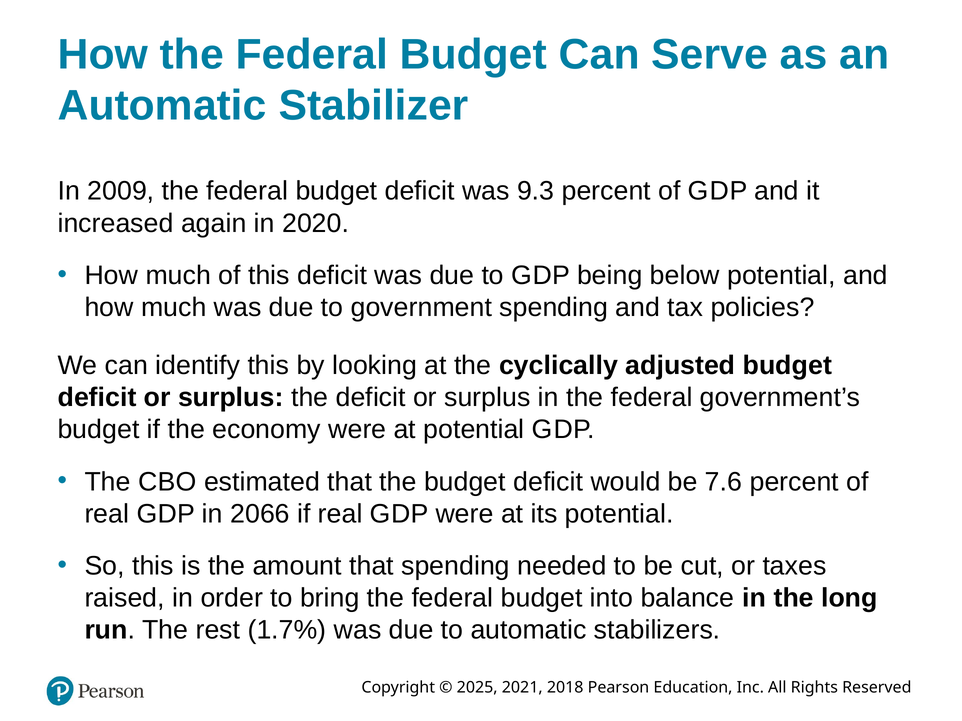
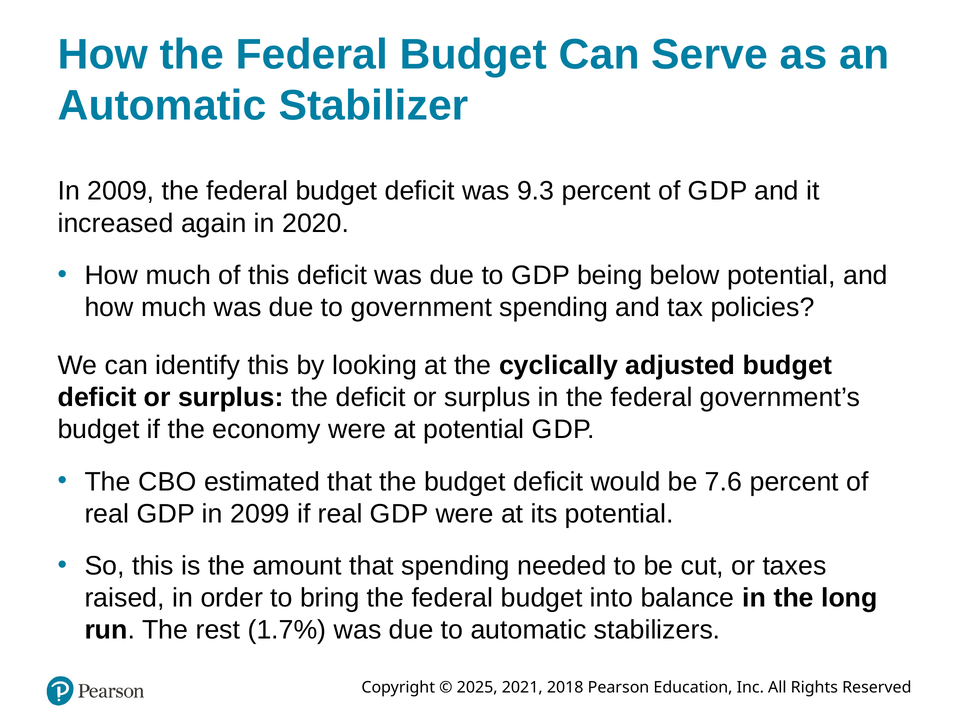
2066: 2066 -> 2099
